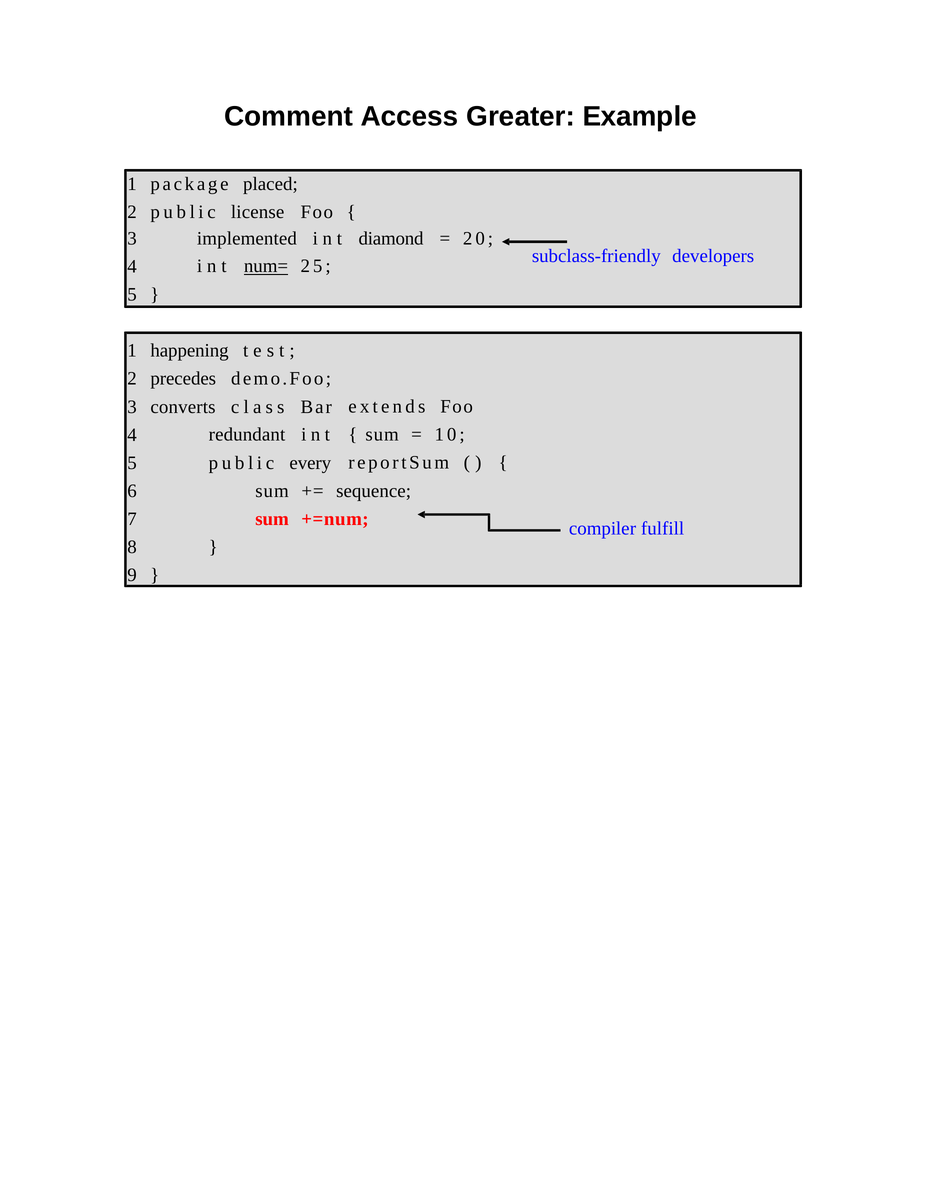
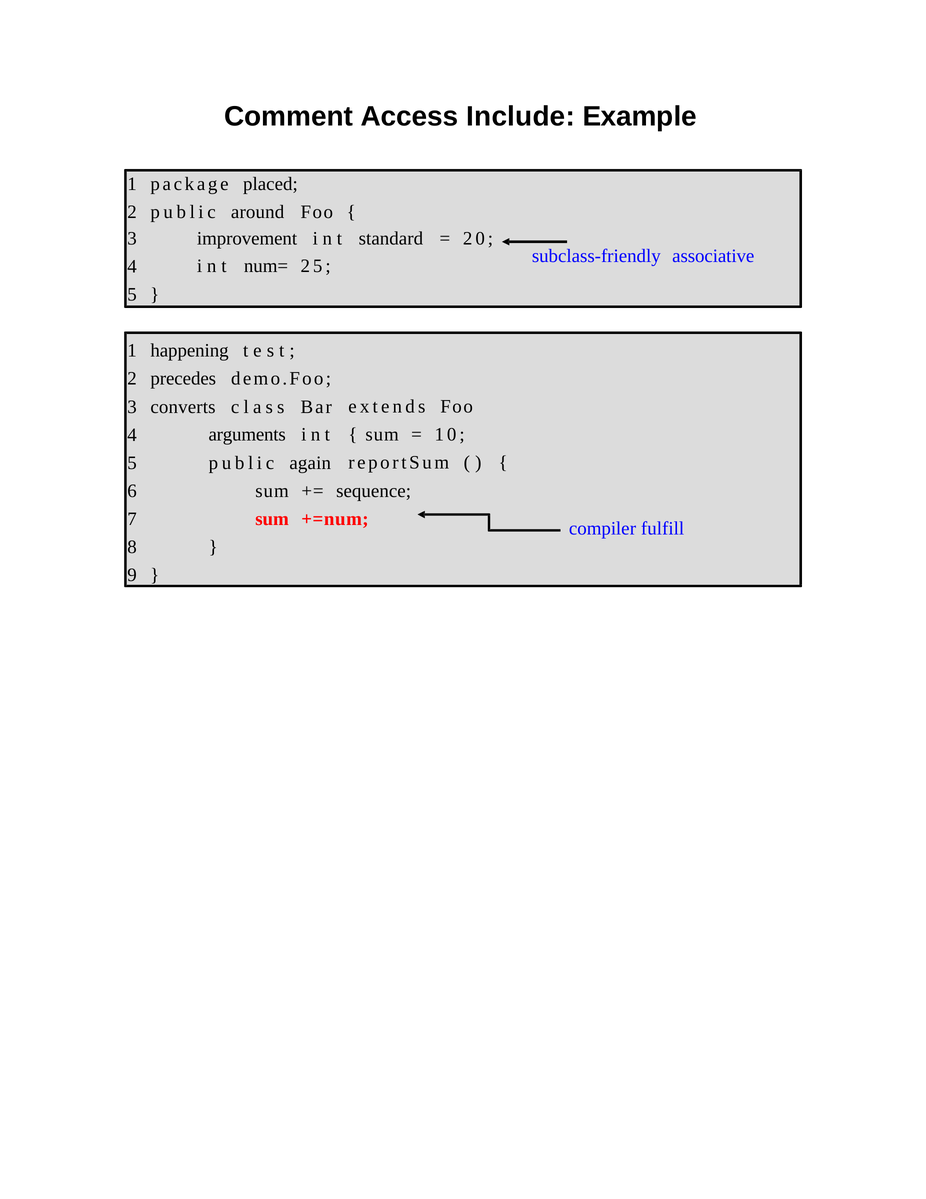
Greater: Greater -> Include
license: license -> around
implemented: implemented -> improvement
diamond: diamond -> standard
developers: developers -> associative
num= underline: present -> none
redundant: redundant -> arguments
every: every -> again
